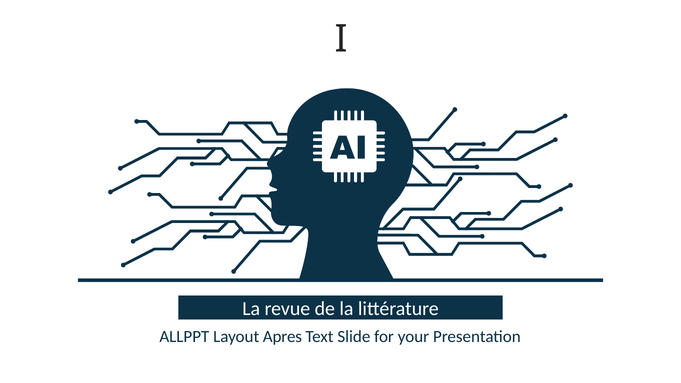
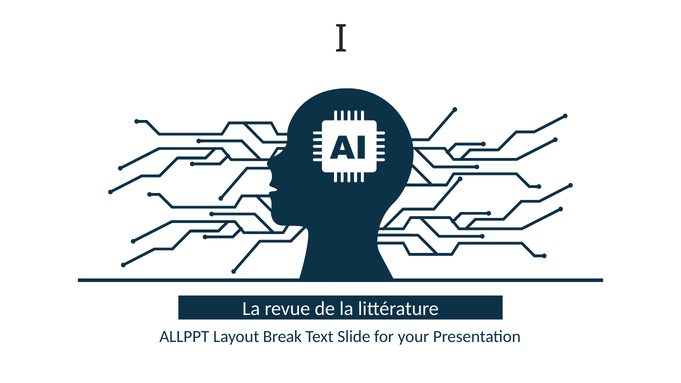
Apres: Apres -> Break
